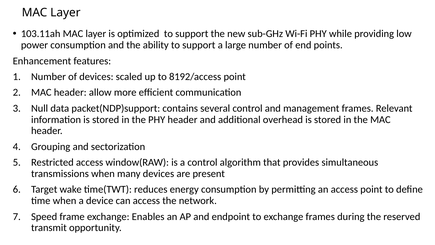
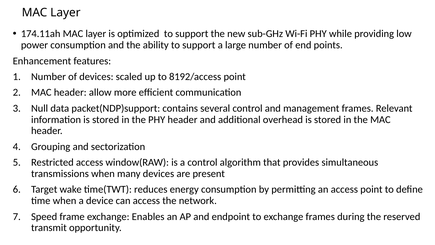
103.11ah: 103.11ah -> 174.11ah
